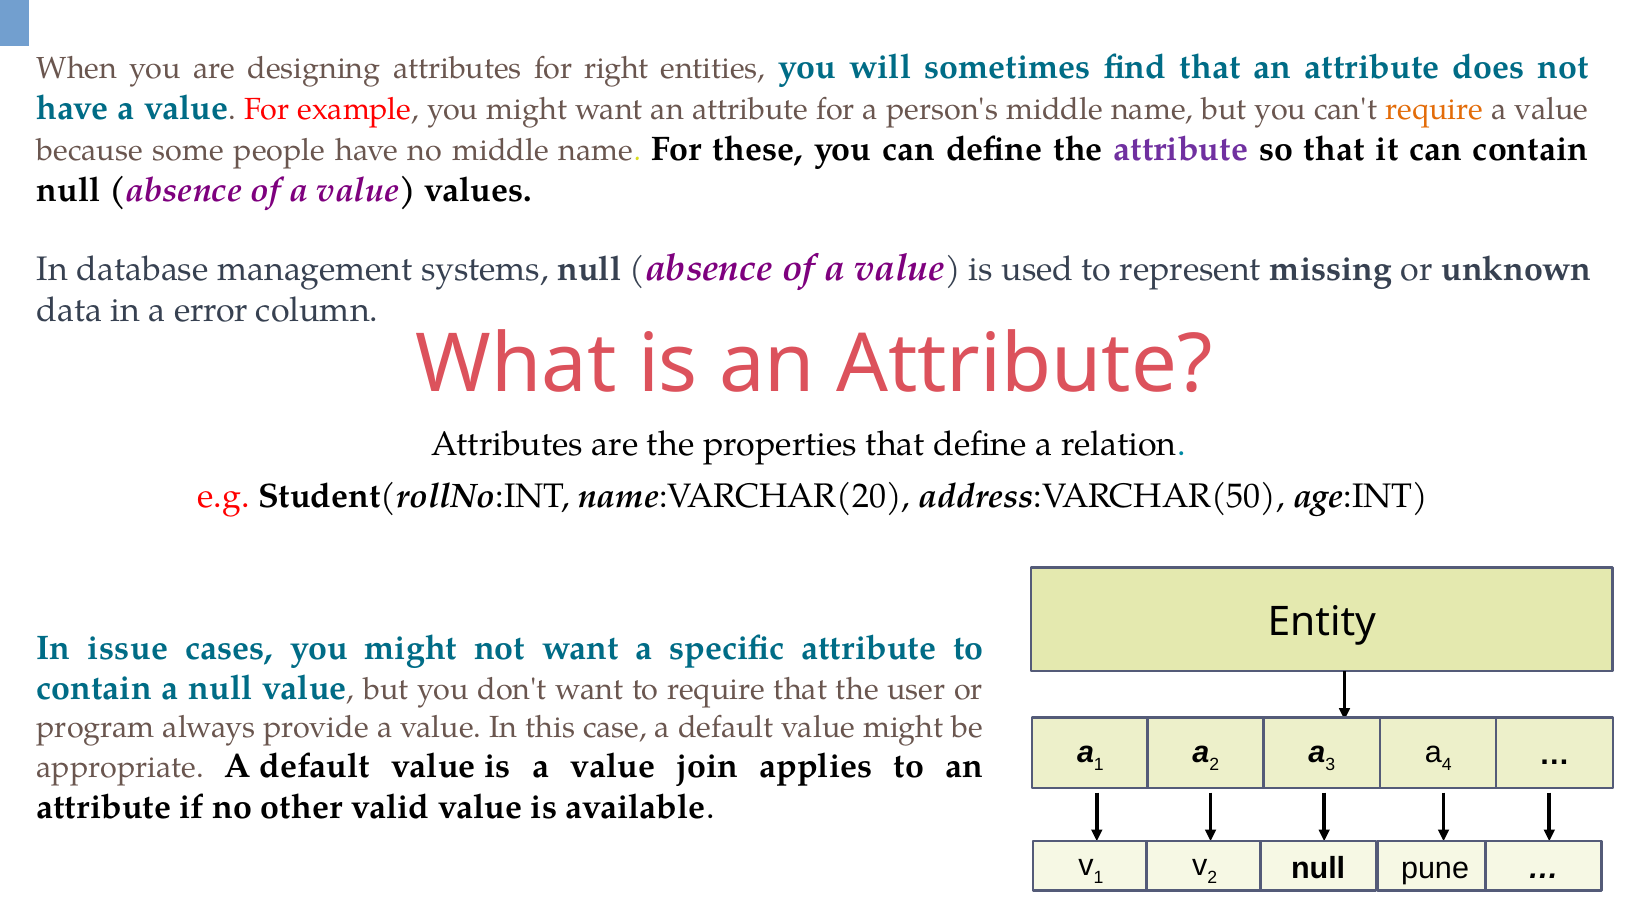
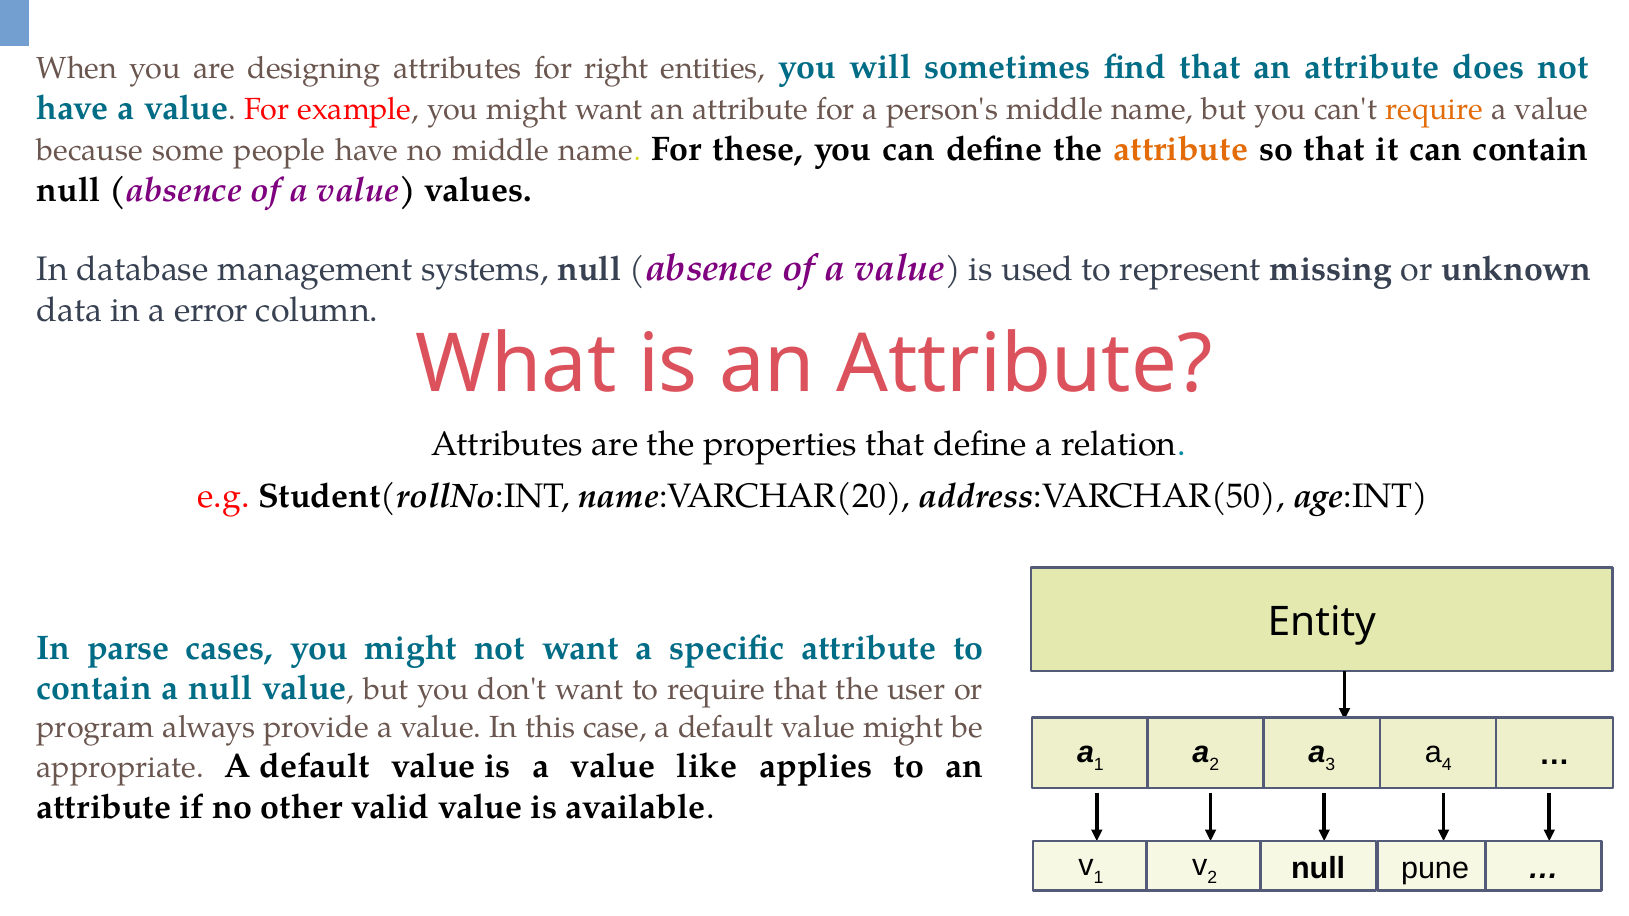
attribute at (1181, 149) colour: purple -> orange
issue: issue -> parse
join: join -> like
